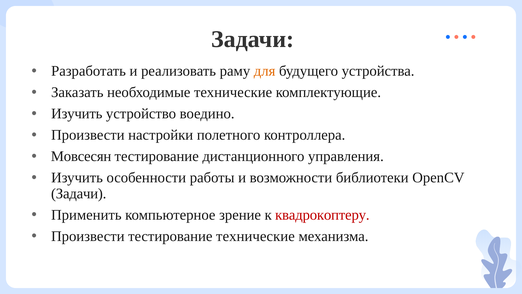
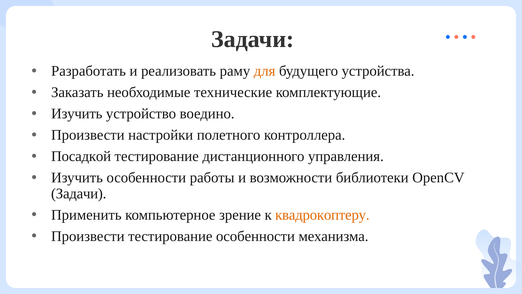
Мовсесян: Мовсесян -> Посадкой
квадрокоптеру colour: red -> orange
тестирование технические: технические -> особенности
